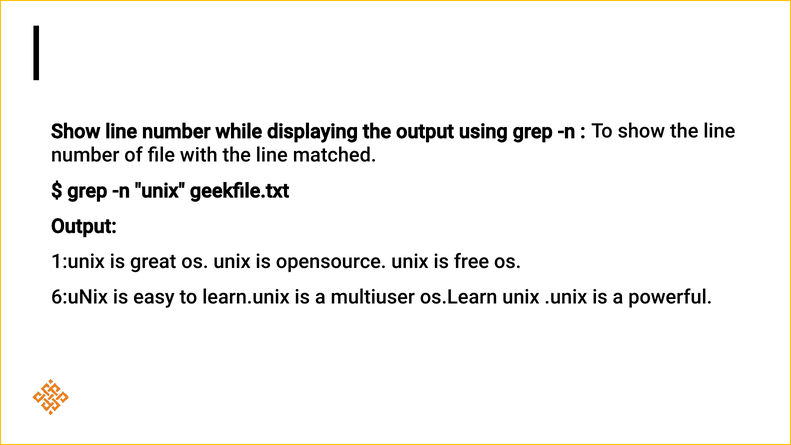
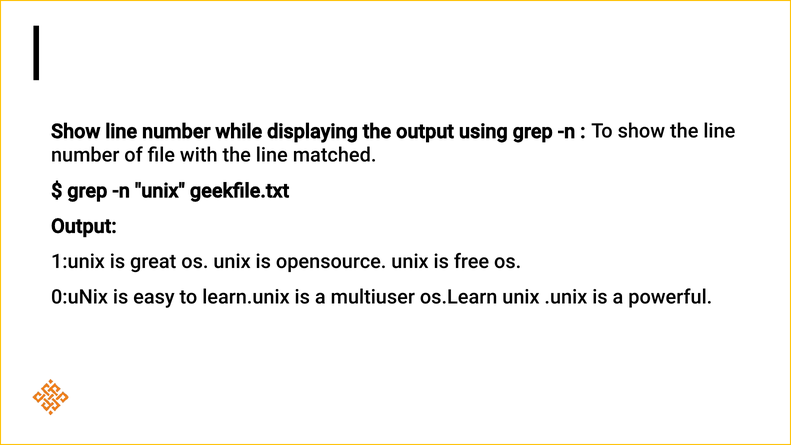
6:uNix: 6:uNix -> 0:uNix
